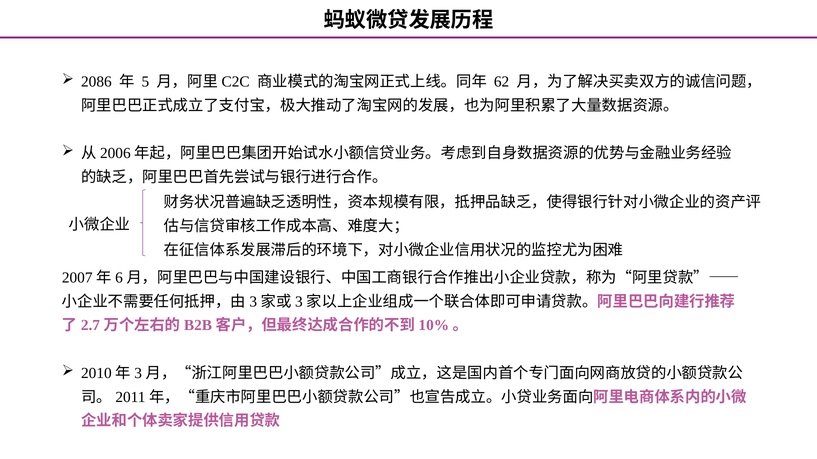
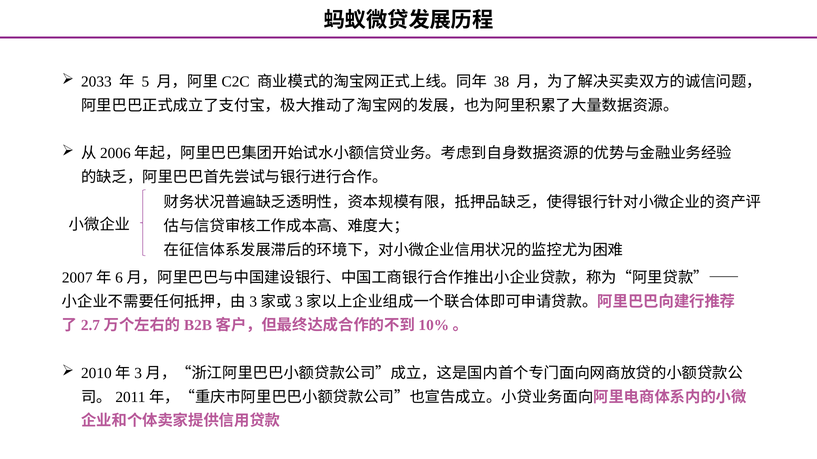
2086: 2086 -> 2033
62: 62 -> 38
